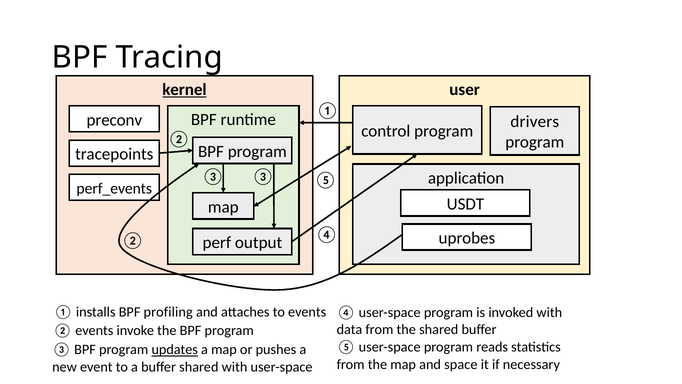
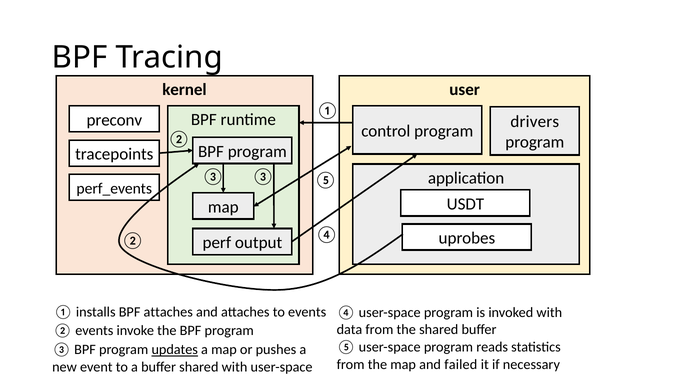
kernel underline: present -> none
BPF profiling: profiling -> attaches
space: space -> failed
